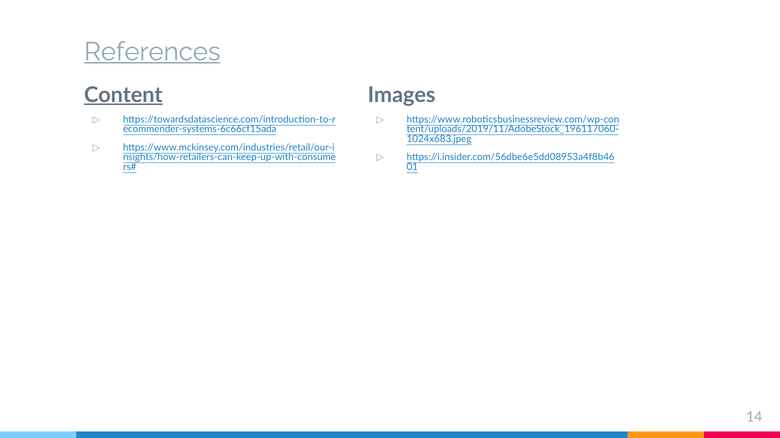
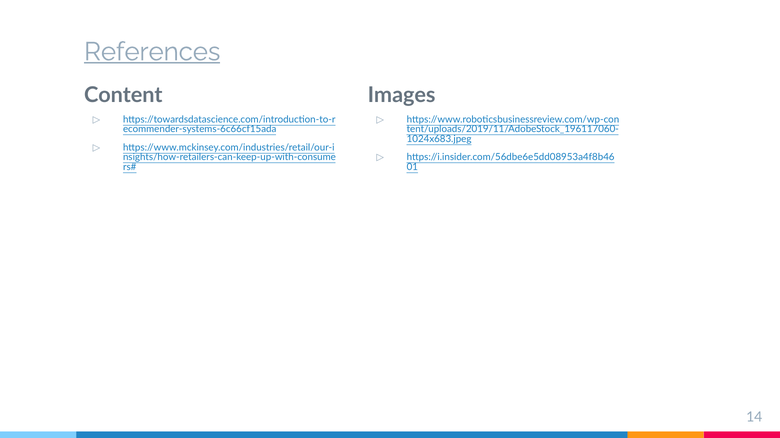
Content underline: present -> none
